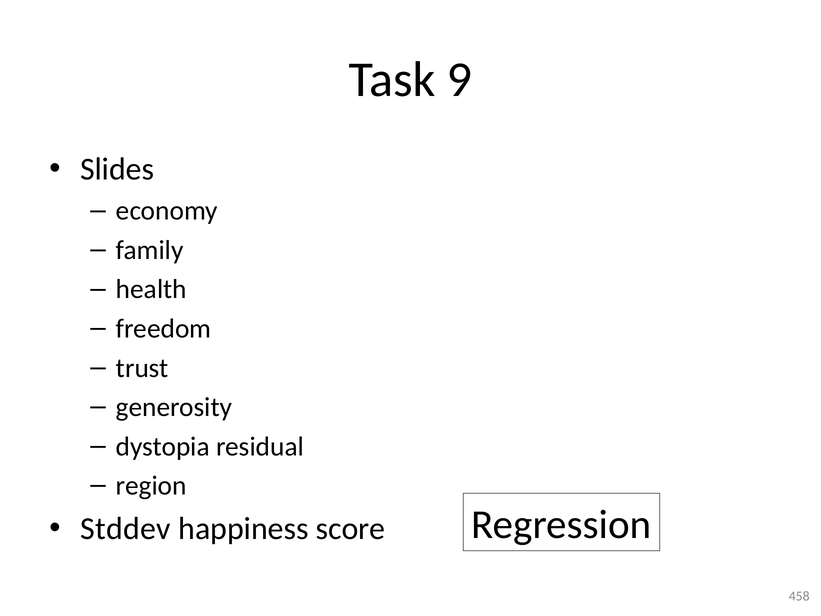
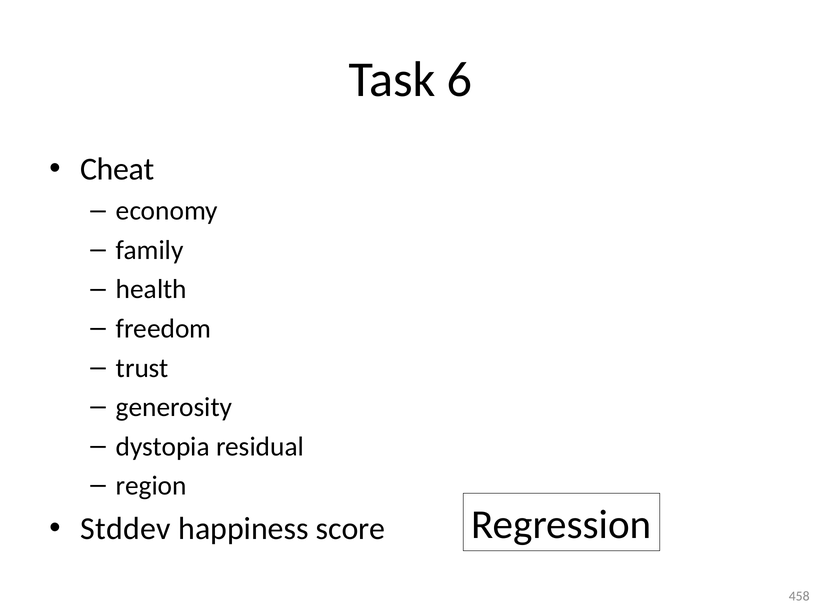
9: 9 -> 6
Slides: Slides -> Cheat
